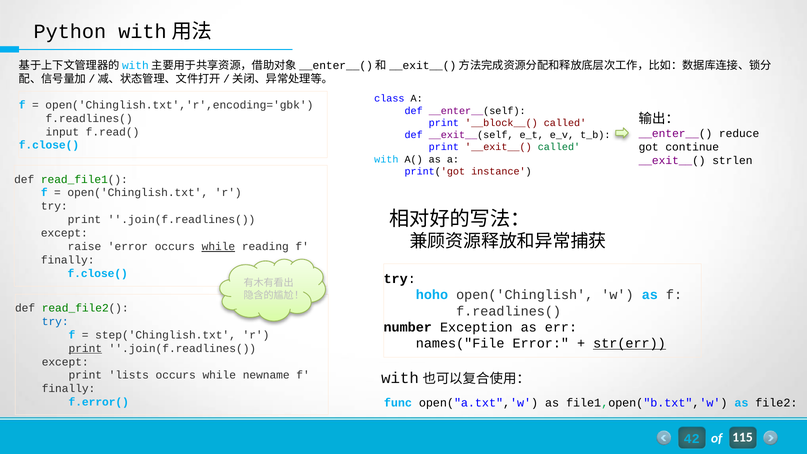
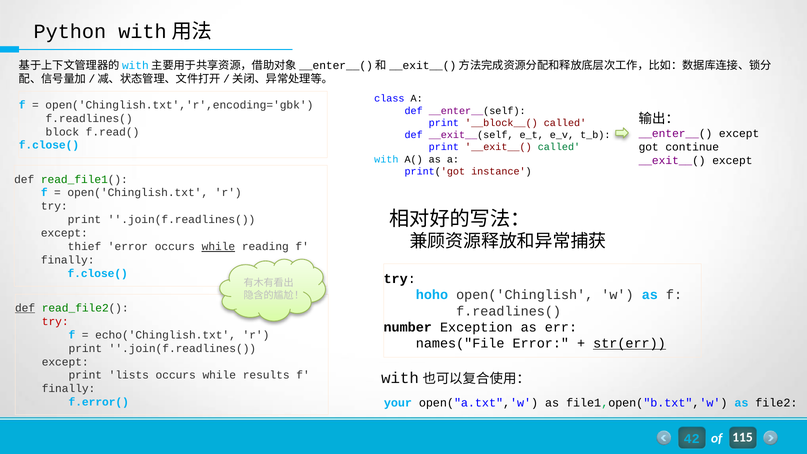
input: input -> block
__enter__( reduce: reduce -> except
__exit__( strlen: strlen -> except
raise: raise -> thief
def at (25, 308) underline: none -> present
try at (55, 321) colour: blue -> red
step('Chinglish.txt: step('Chinglish.txt -> echo('Chinglish.txt
print at (85, 348) underline: present -> none
newname: newname -> results
func: func -> your
